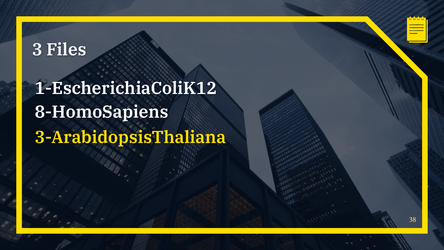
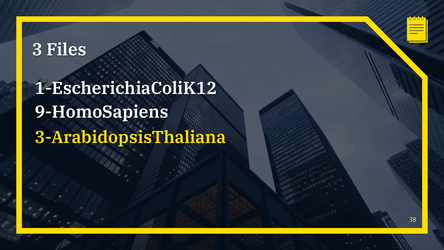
8-HomoSapiens: 8-HomoSapiens -> 9-HomoSapiens
